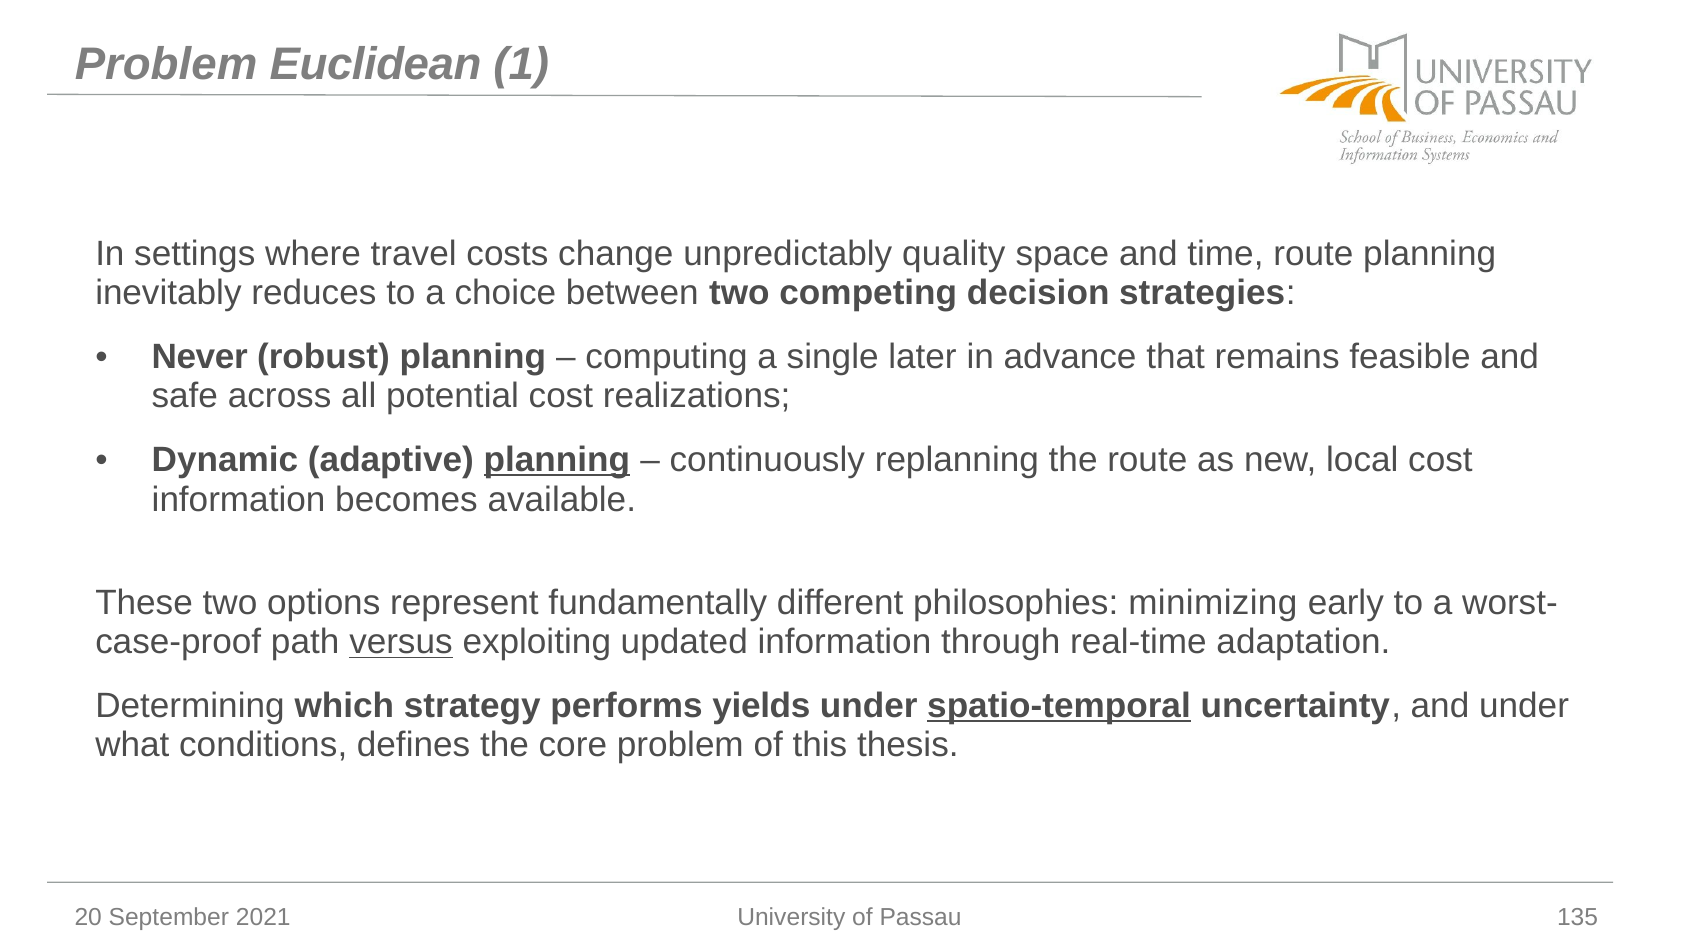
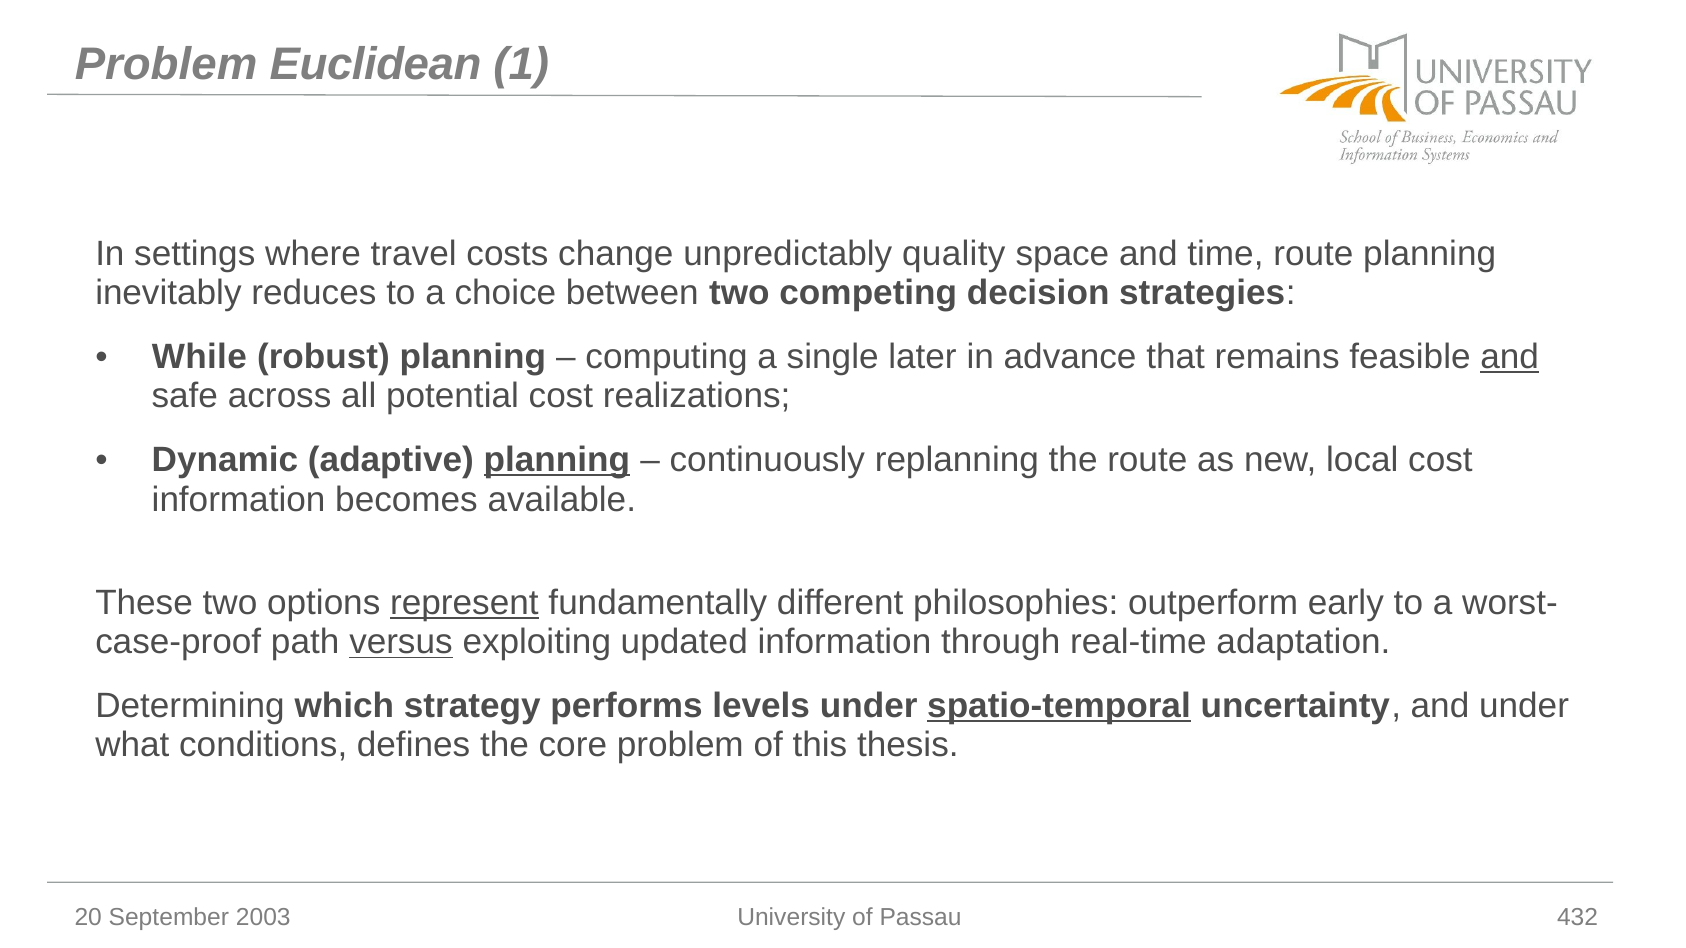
Never: Never -> While
and at (1510, 357) underline: none -> present
represent underline: none -> present
minimizing: minimizing -> outperform
yields: yields -> levels
2021: 2021 -> 2003
135: 135 -> 432
